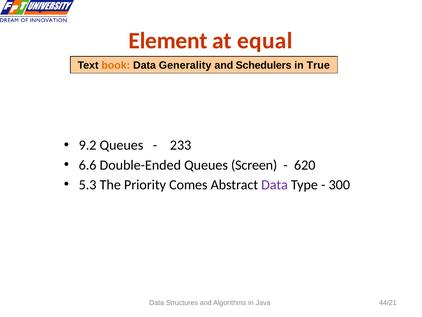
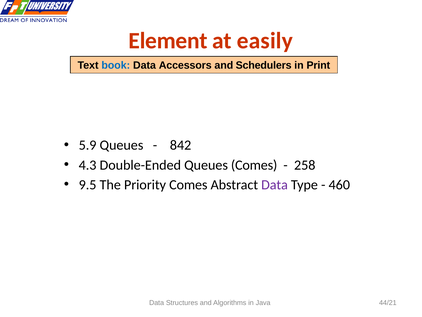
equal: equal -> easily
book colour: orange -> blue
Generality: Generality -> Accessors
True: True -> Print
9.2: 9.2 -> 5.9
233: 233 -> 842
6.6: 6.6 -> 4.3
Queues Screen: Screen -> Comes
620: 620 -> 258
5.3: 5.3 -> 9.5
300: 300 -> 460
